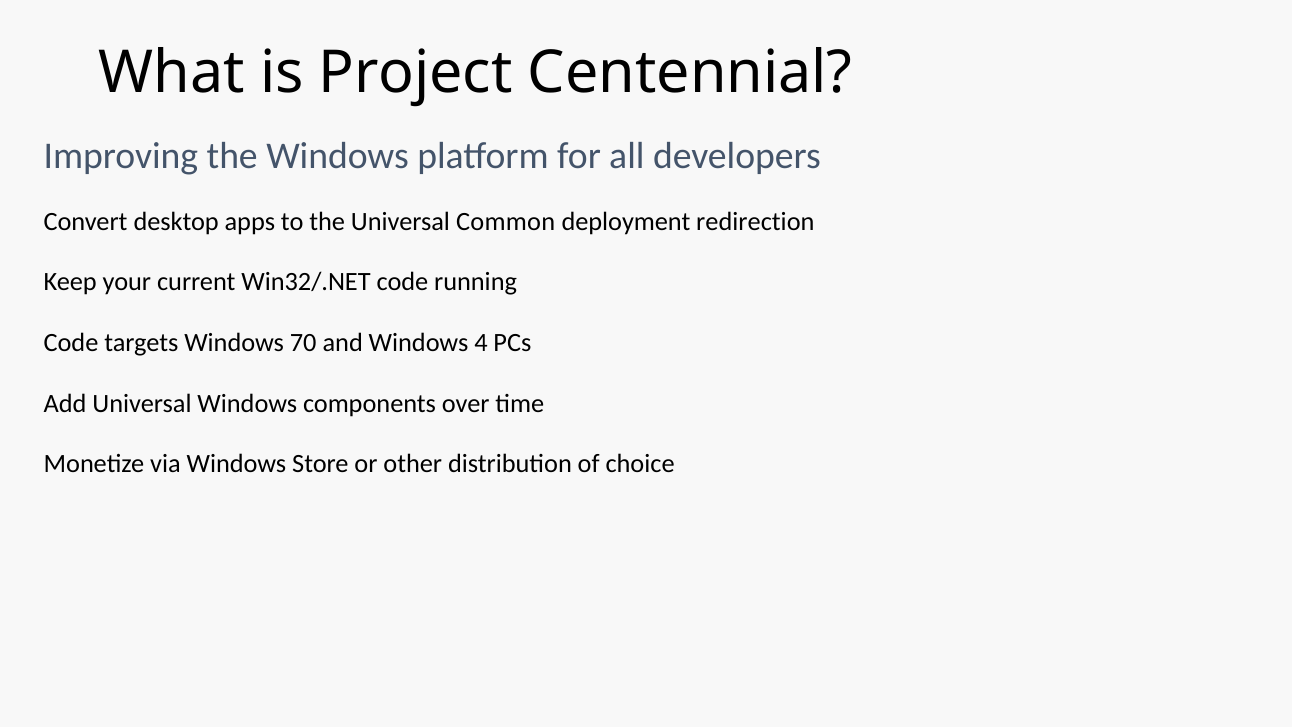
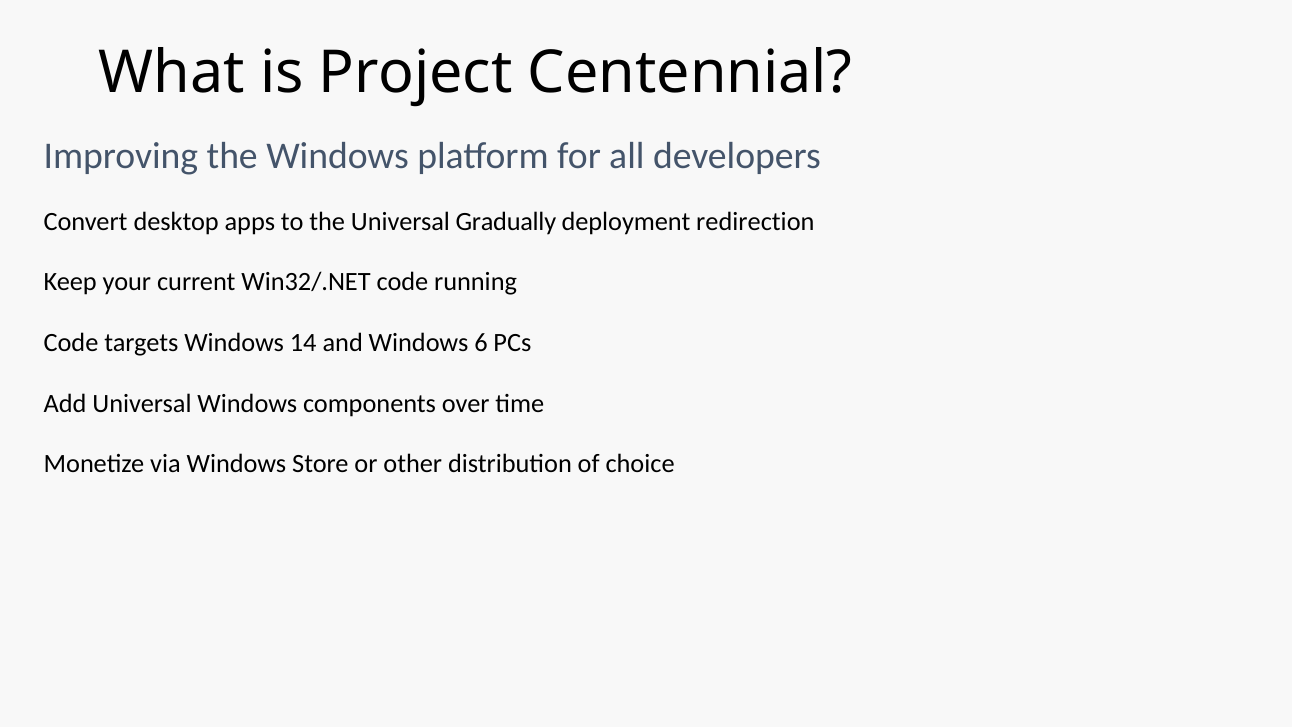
Common: Common -> Gradually
70: 70 -> 14
4: 4 -> 6
